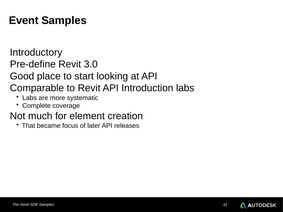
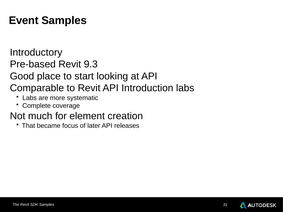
Pre-define: Pre-define -> Pre-based
3.0: 3.0 -> 9.3
